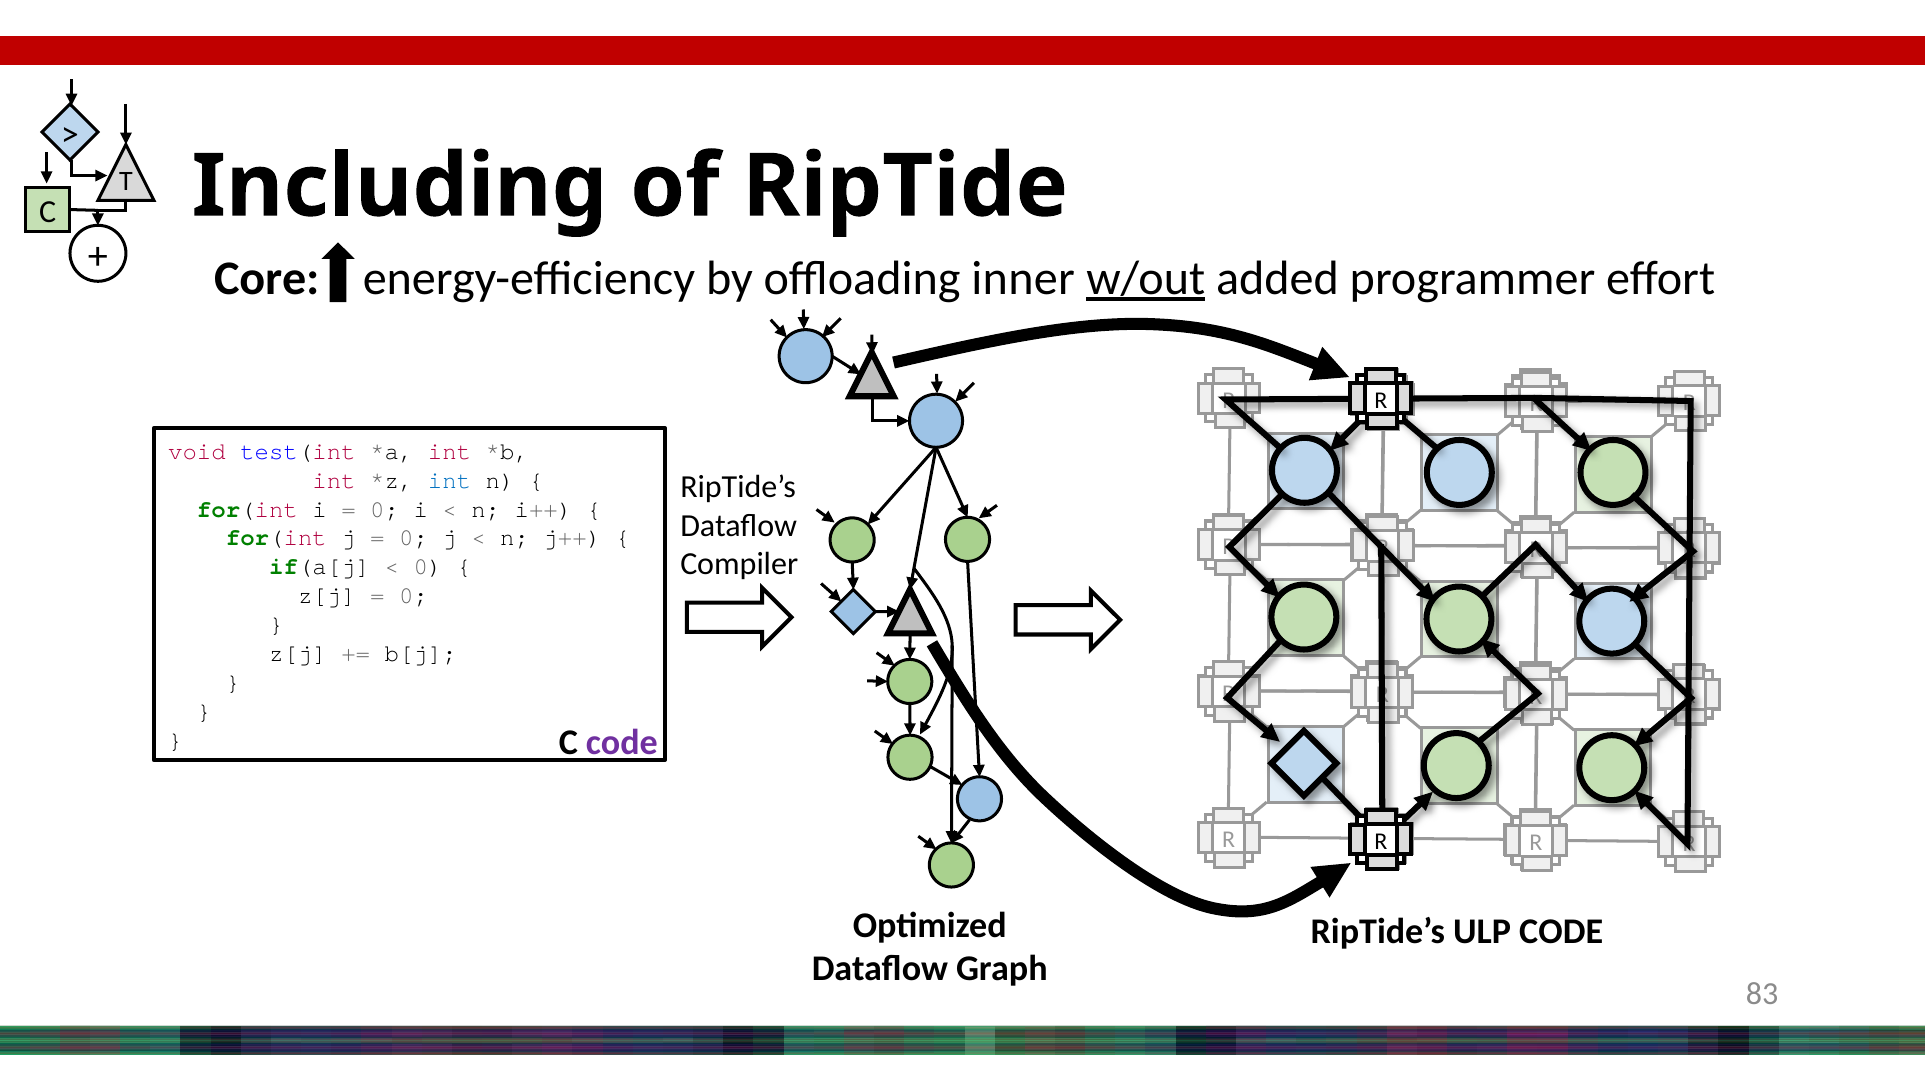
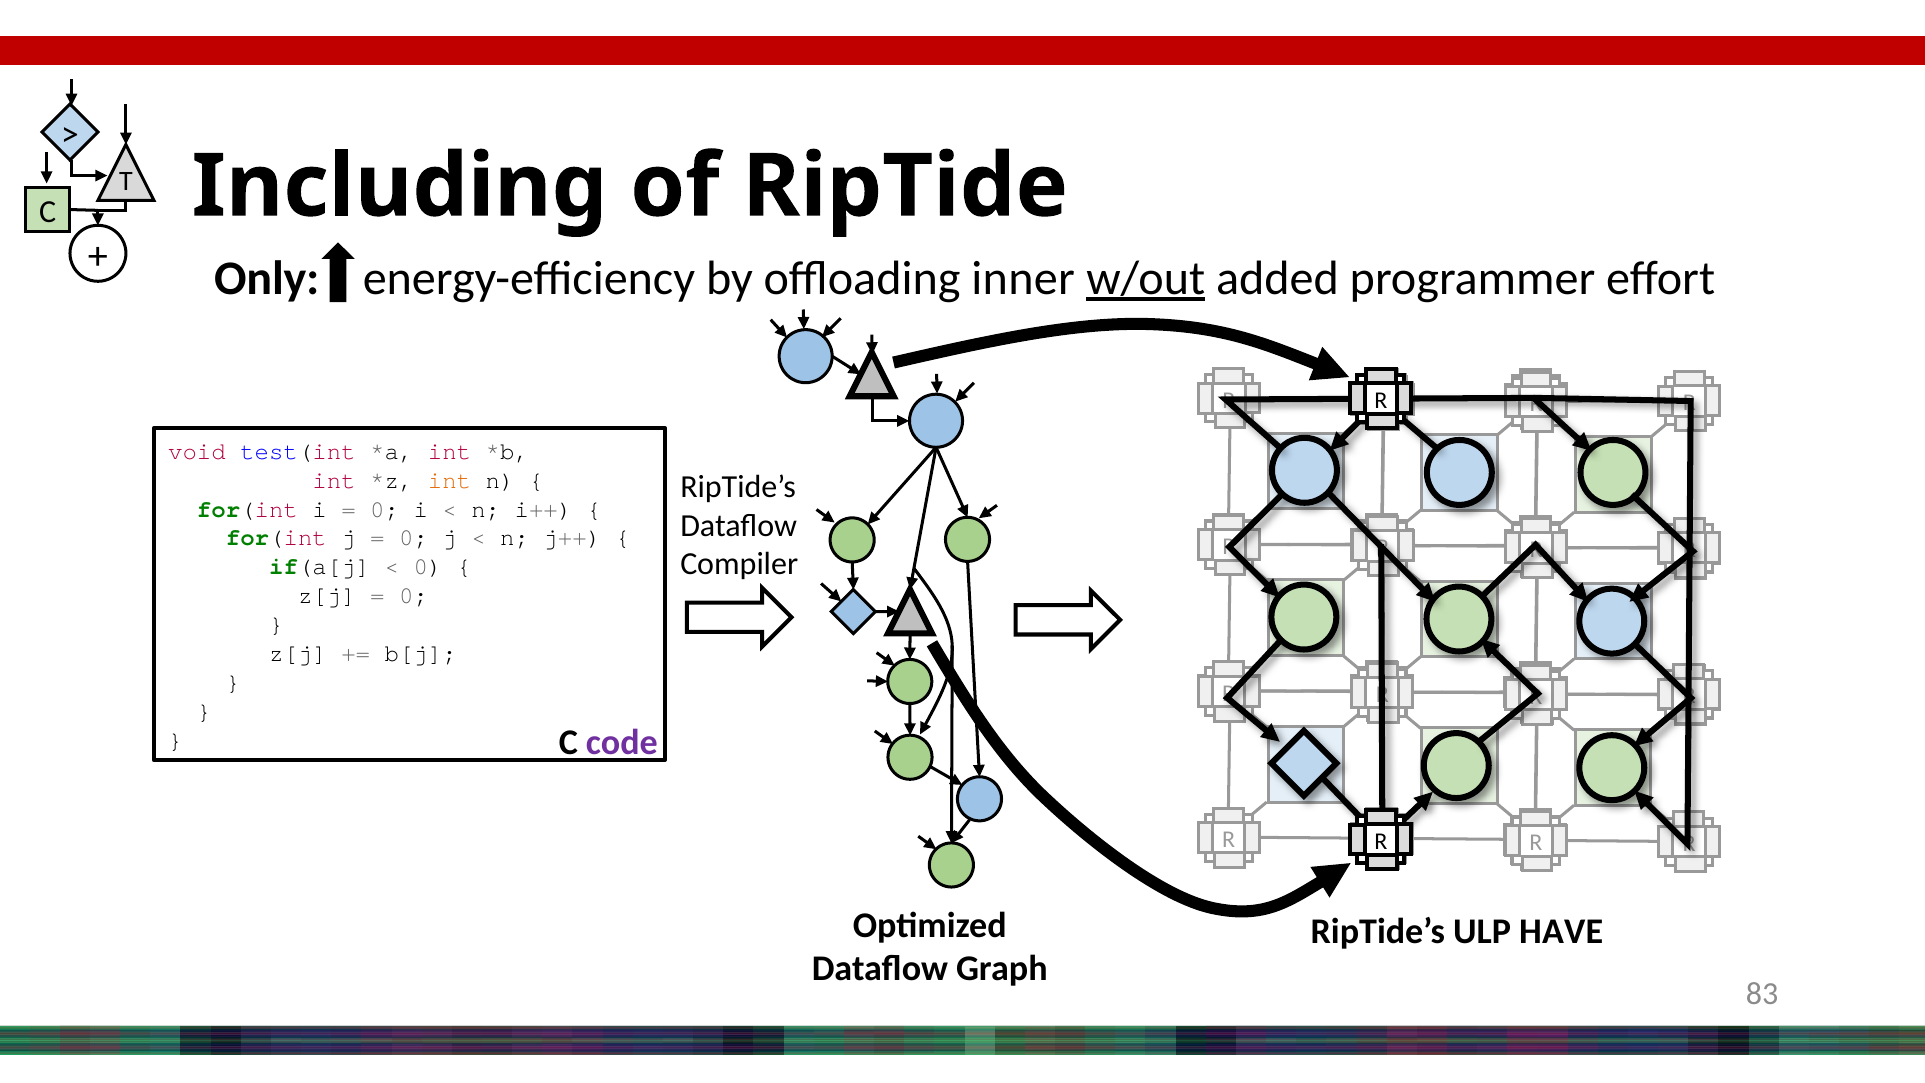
Core: Core -> Only
int at (450, 480) colour: blue -> orange
ULP CODE: CODE -> HAVE
